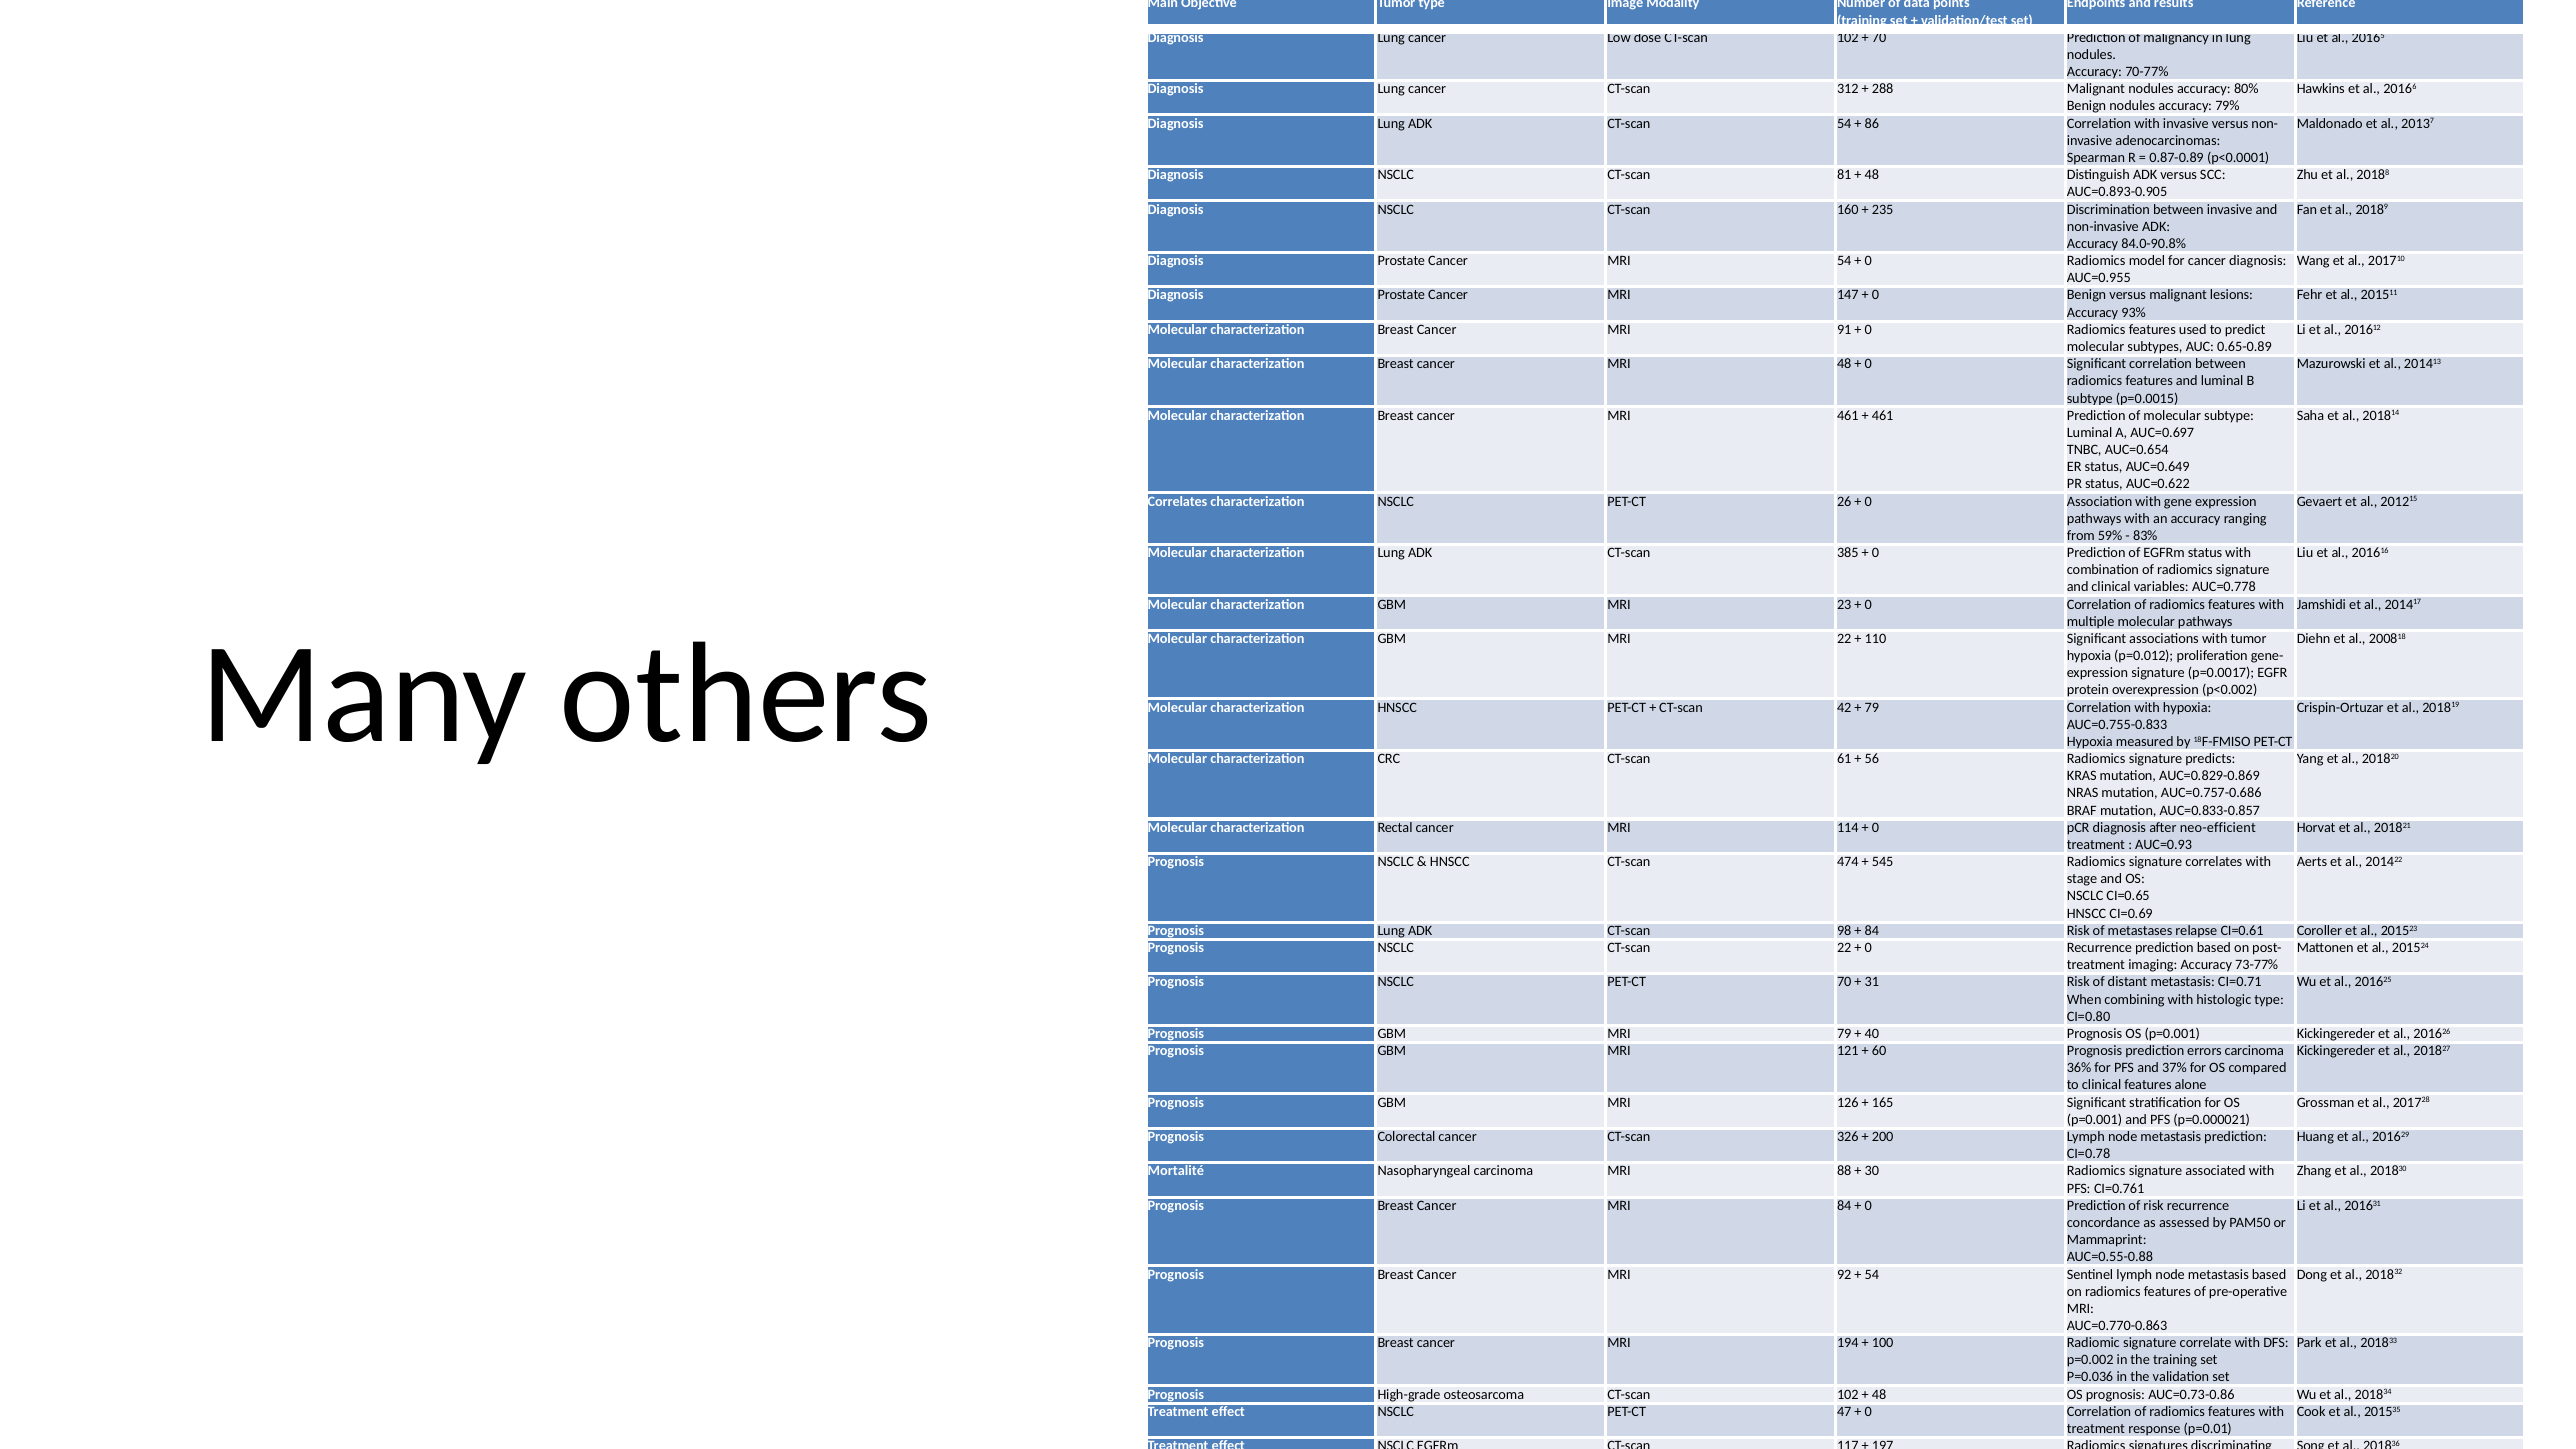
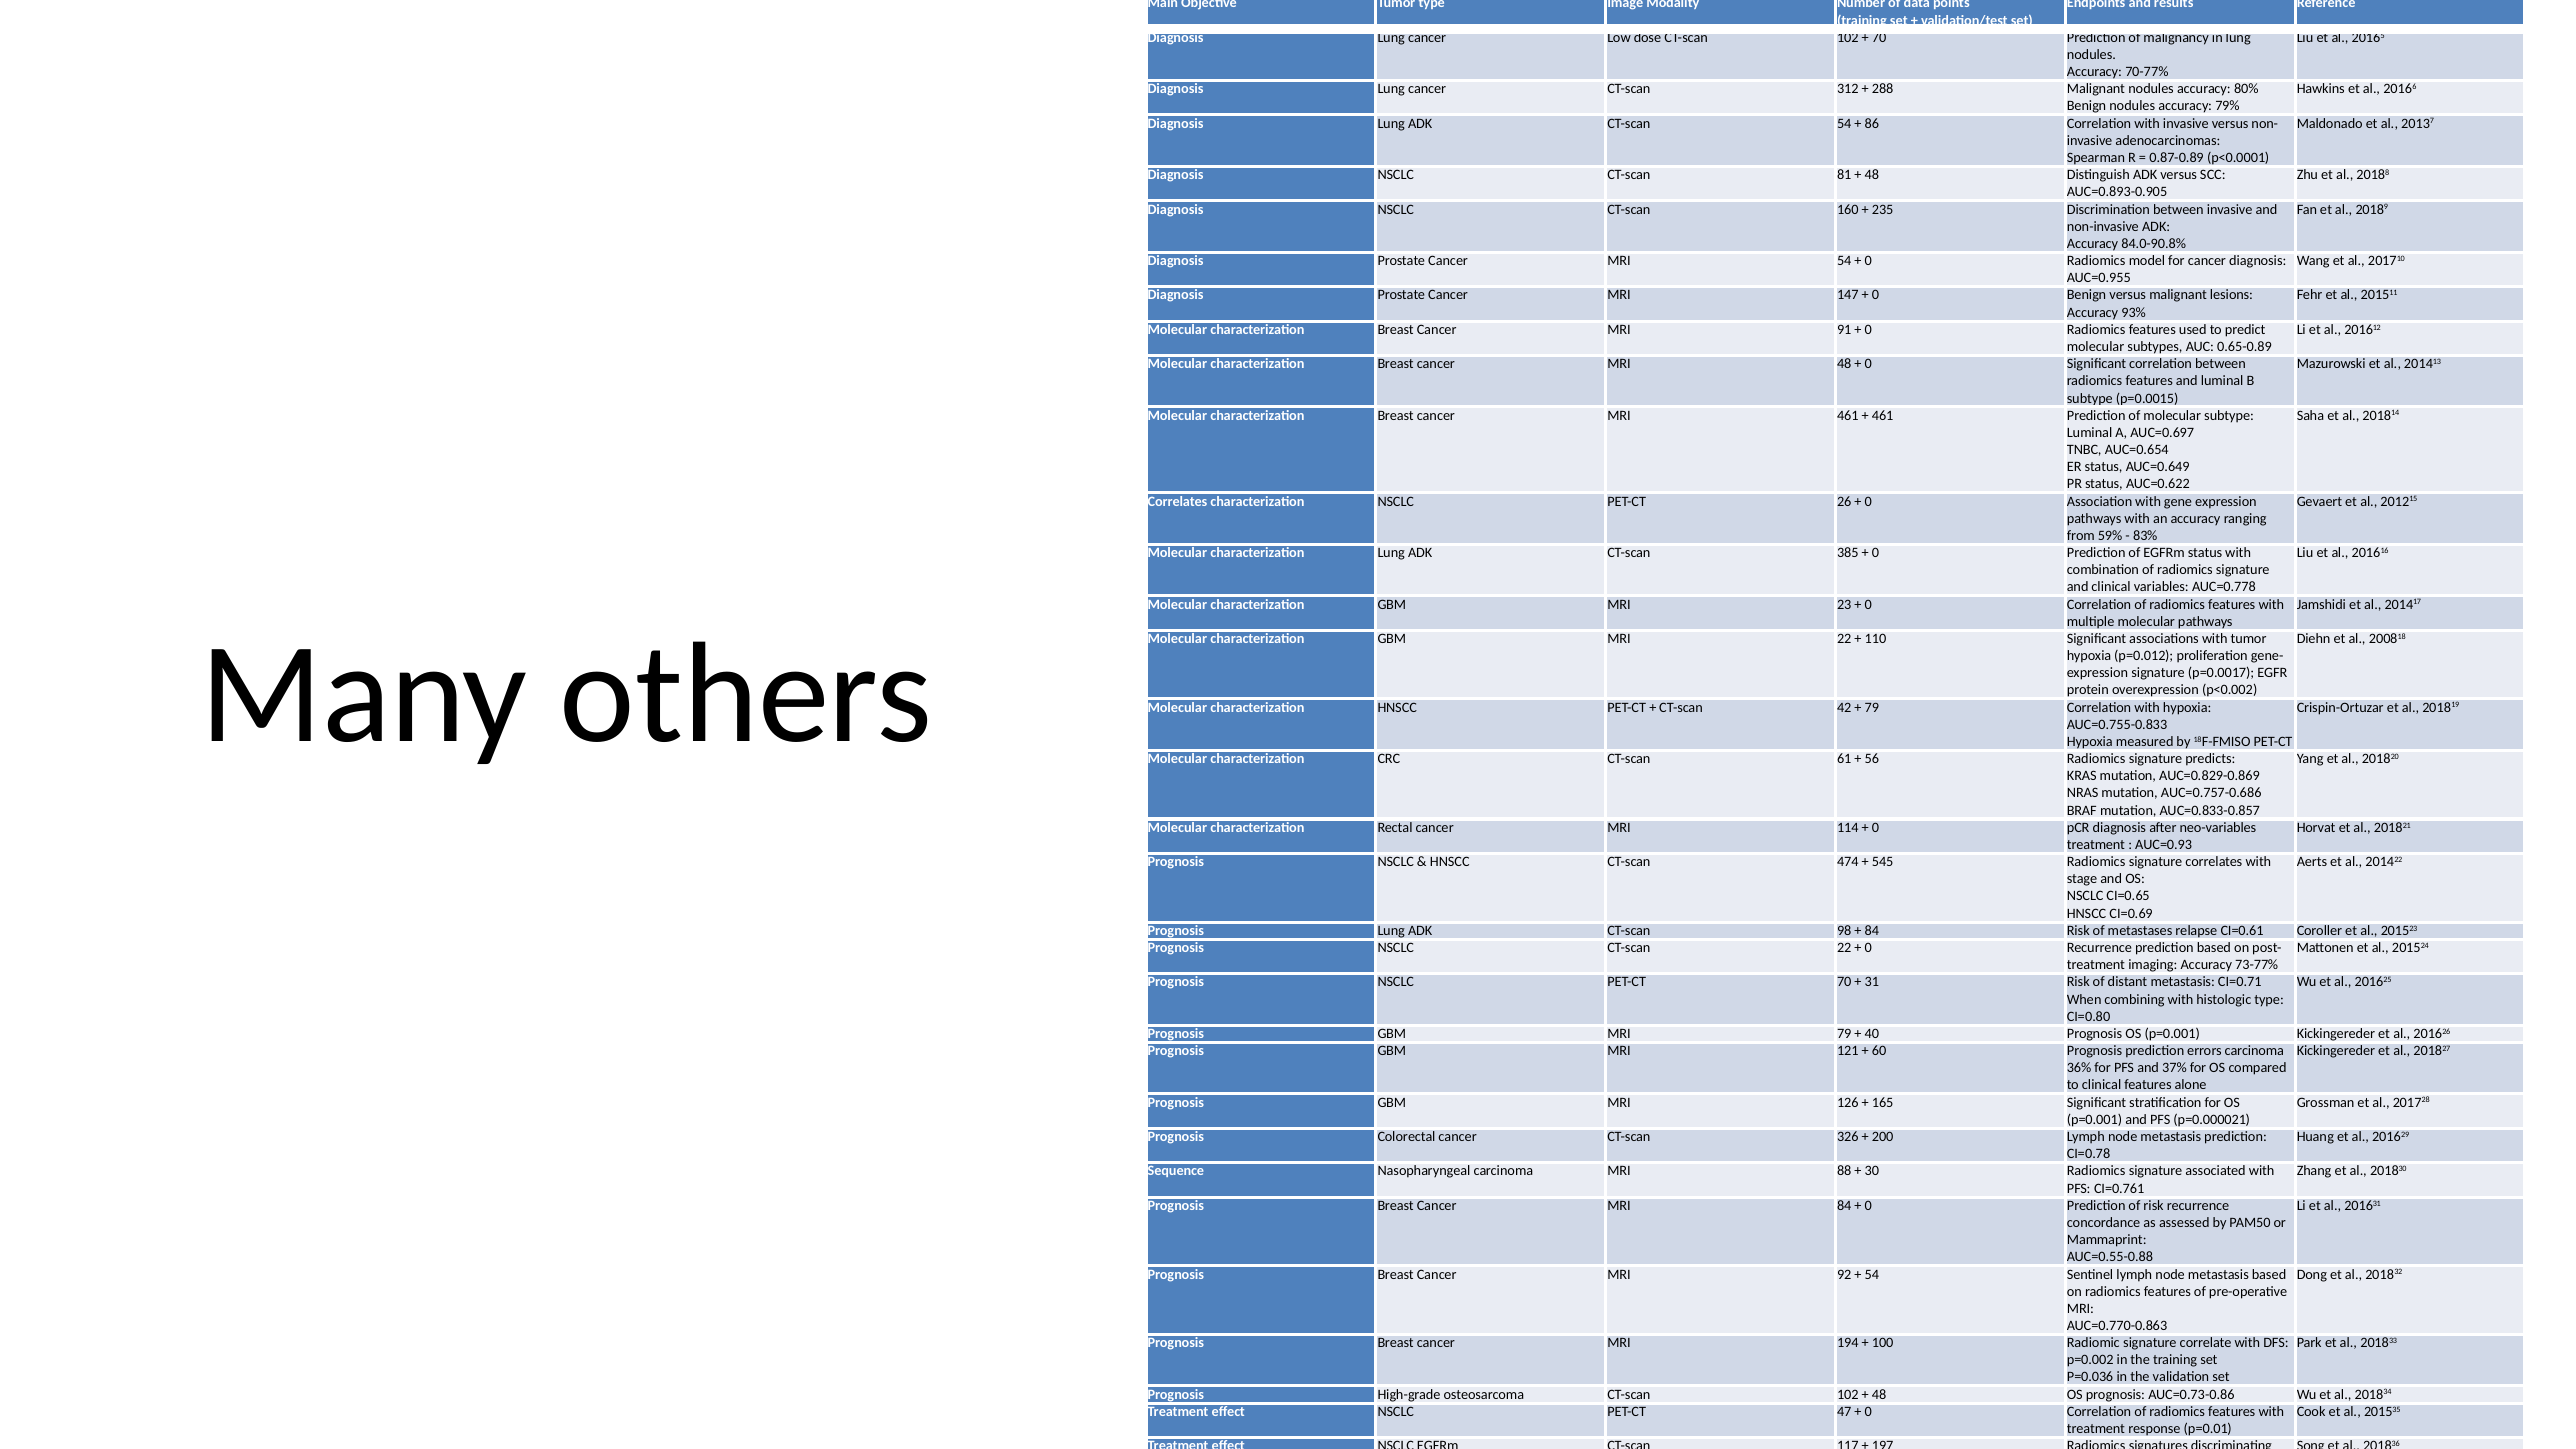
neo-efficient: neo-efficient -> neo-variables
Mortalité: Mortalité -> Sequence
